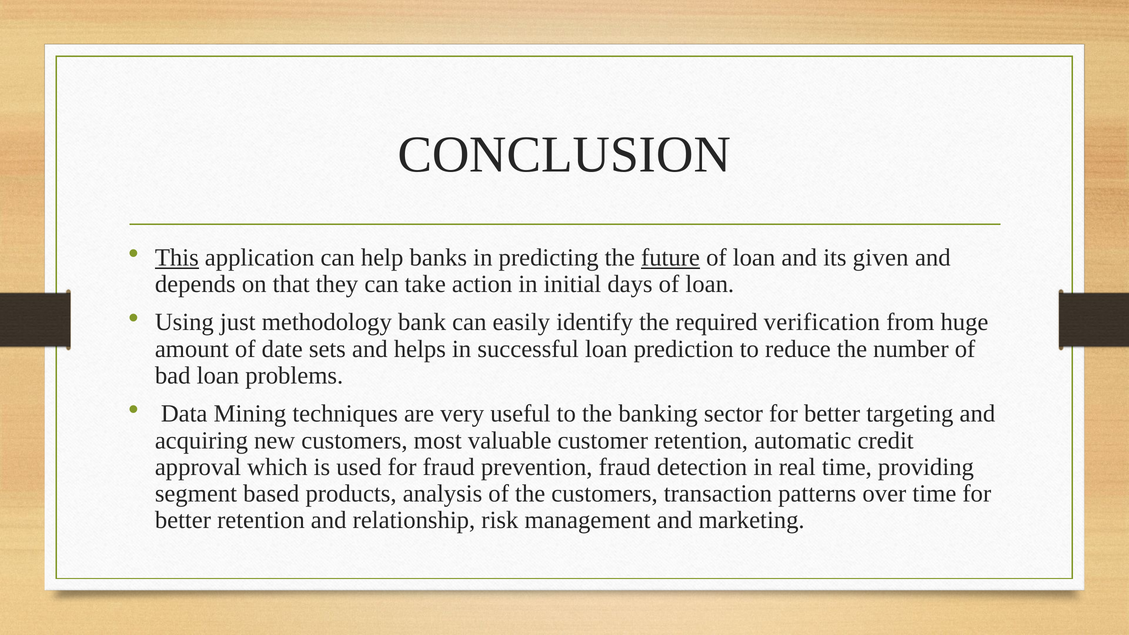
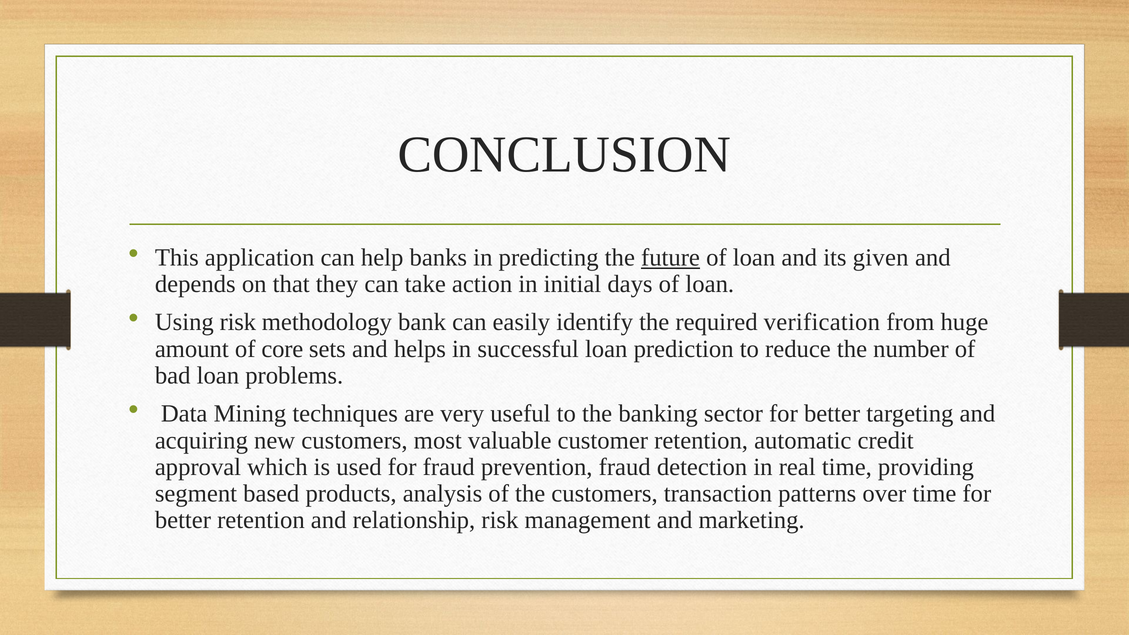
This underline: present -> none
Using just: just -> risk
date: date -> core
